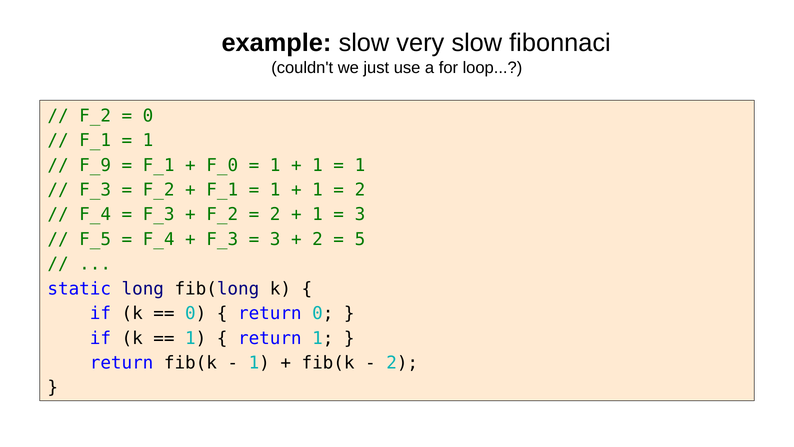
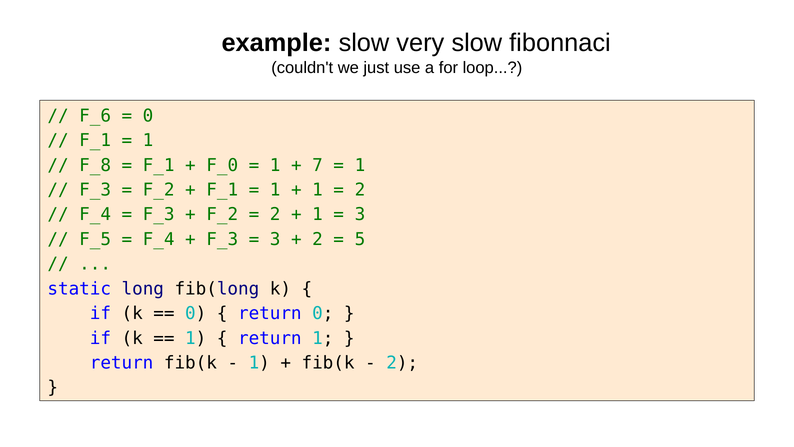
F_2 at (95, 116): F_2 -> F_6
F_9: F_9 -> F_8
1 at (318, 165): 1 -> 7
